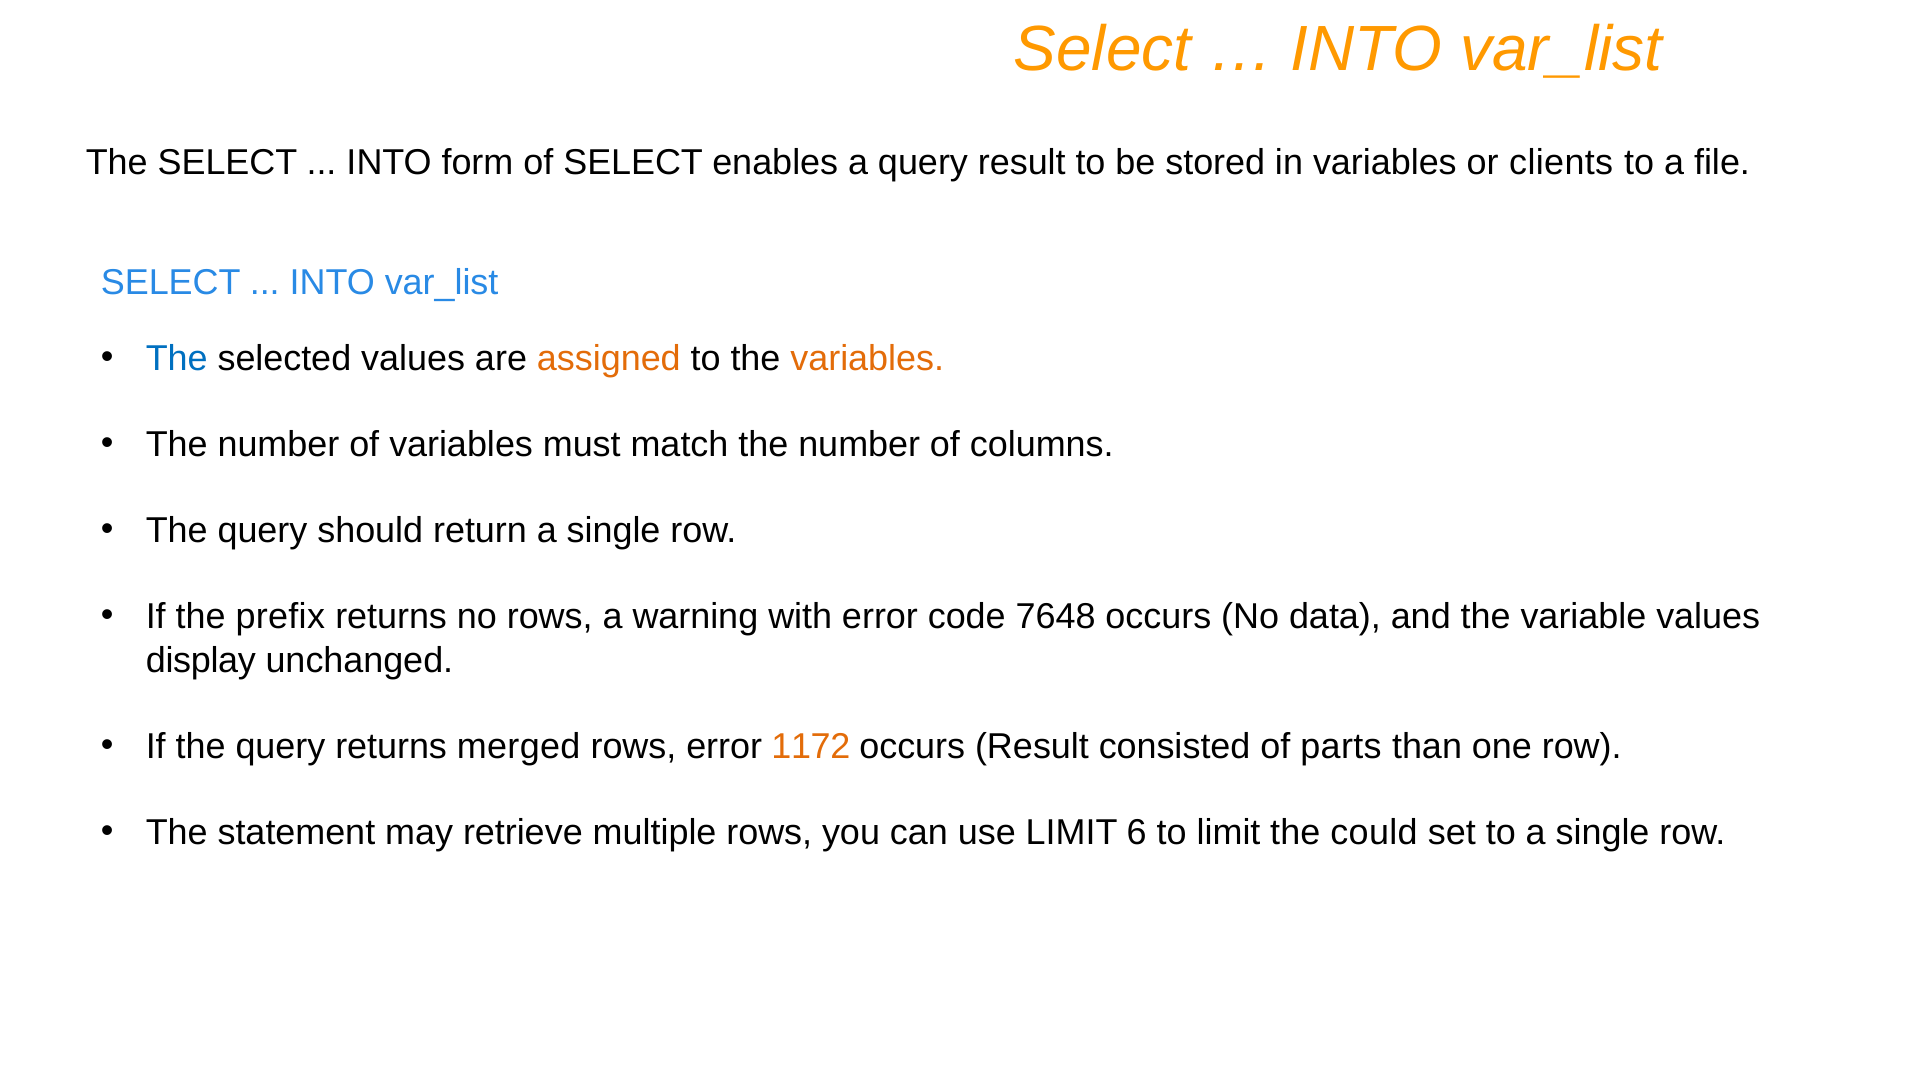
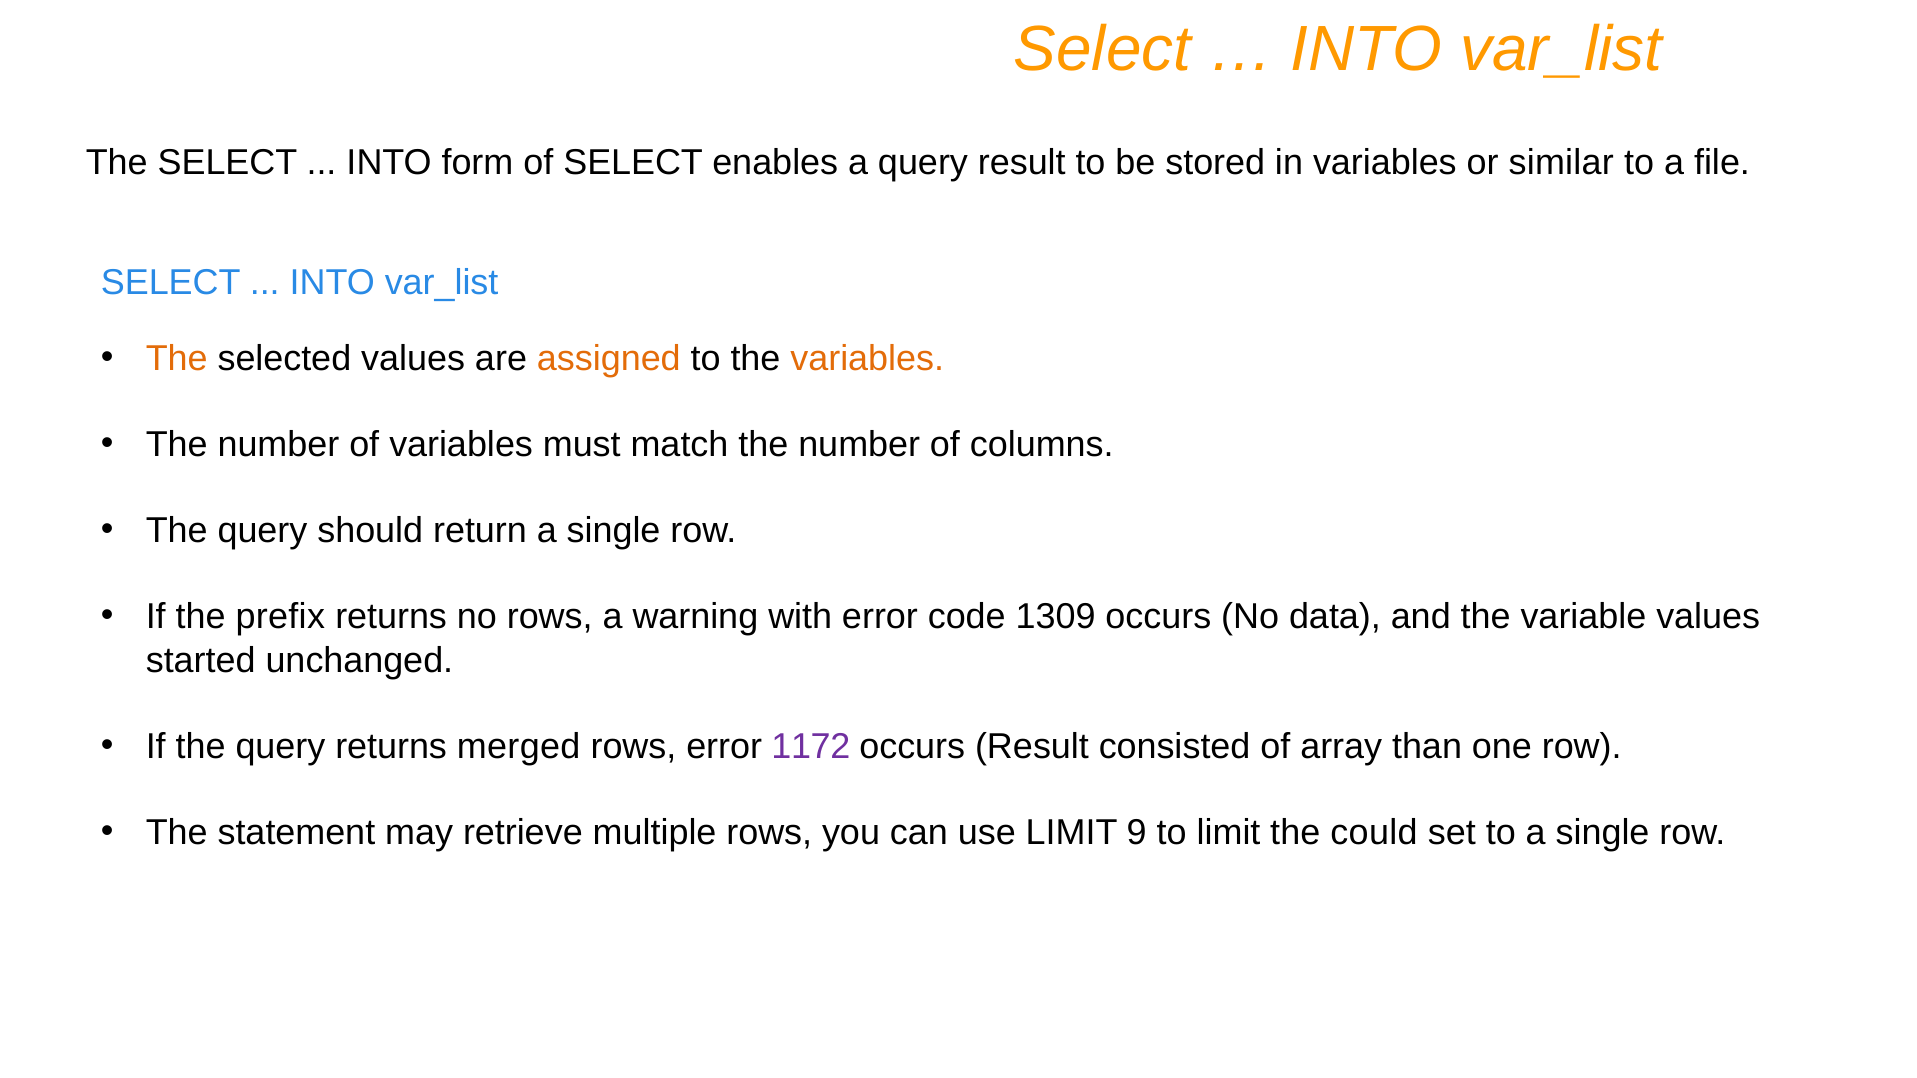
clients: clients -> similar
The at (177, 358) colour: blue -> orange
7648: 7648 -> 1309
display: display -> started
1172 colour: orange -> purple
parts: parts -> array
6: 6 -> 9
